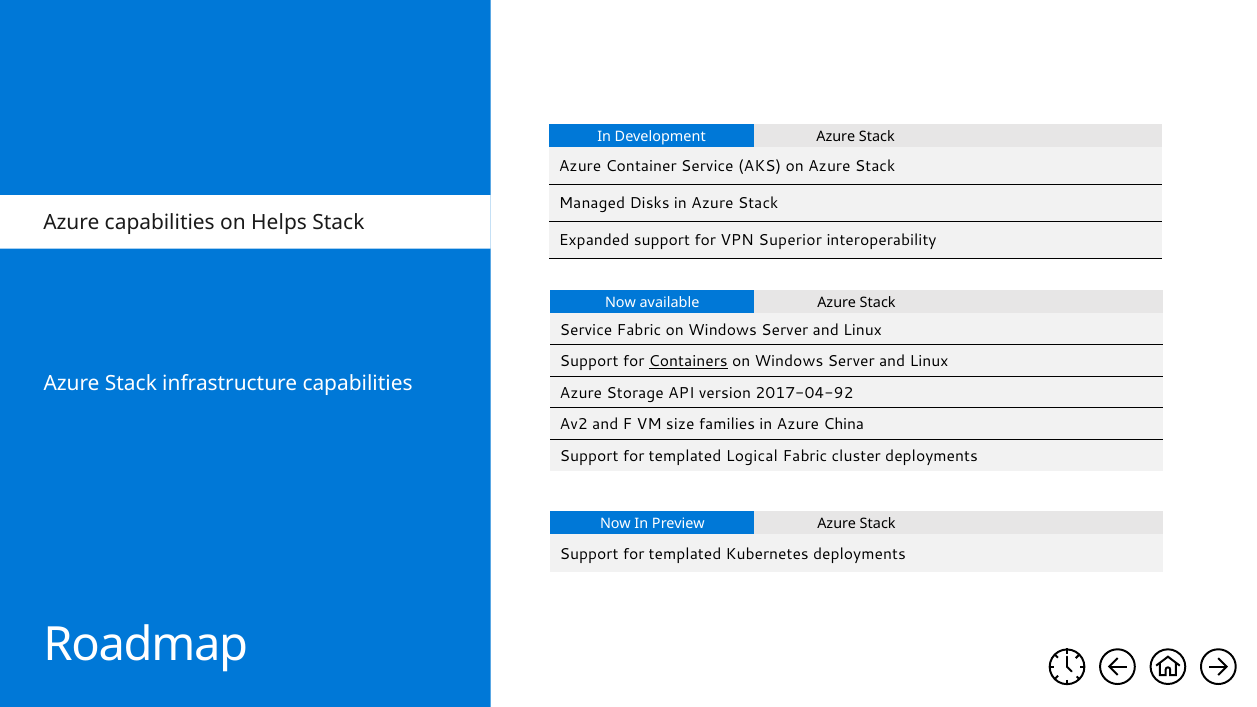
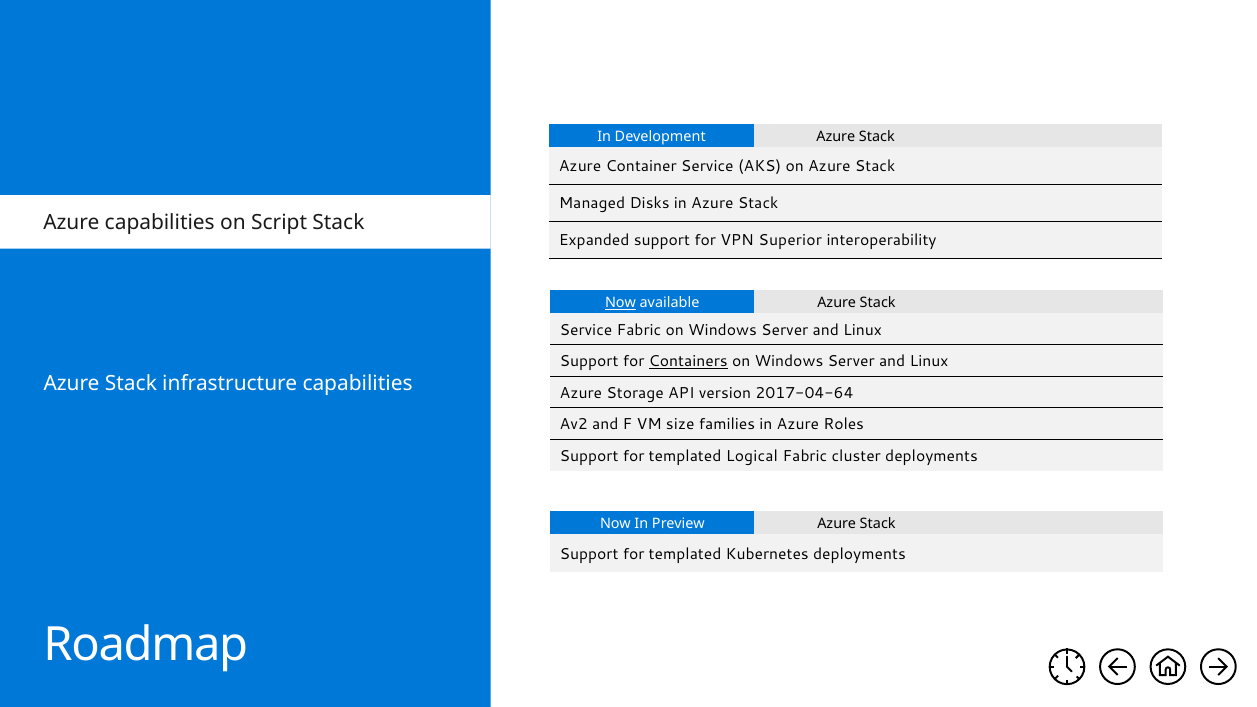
Helps: Helps -> Script
Now at (621, 303) underline: none -> present
2017-04-92: 2017-04-92 -> 2017-04-64
China: China -> Roles
